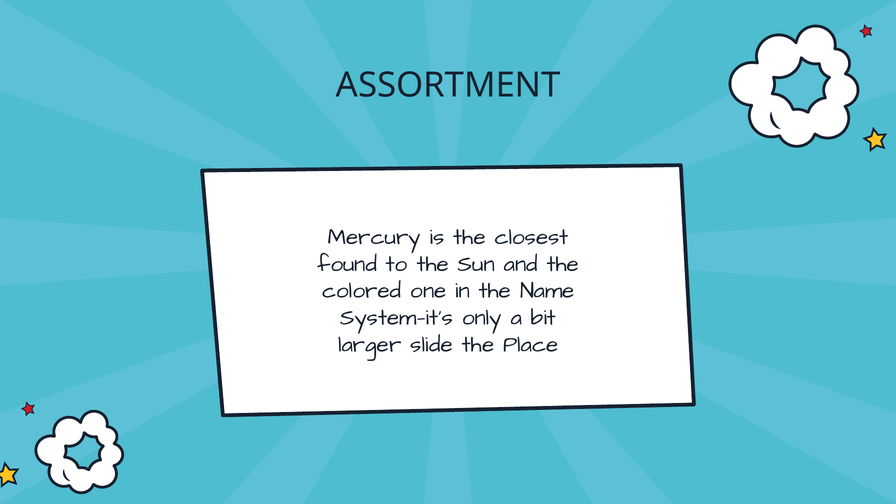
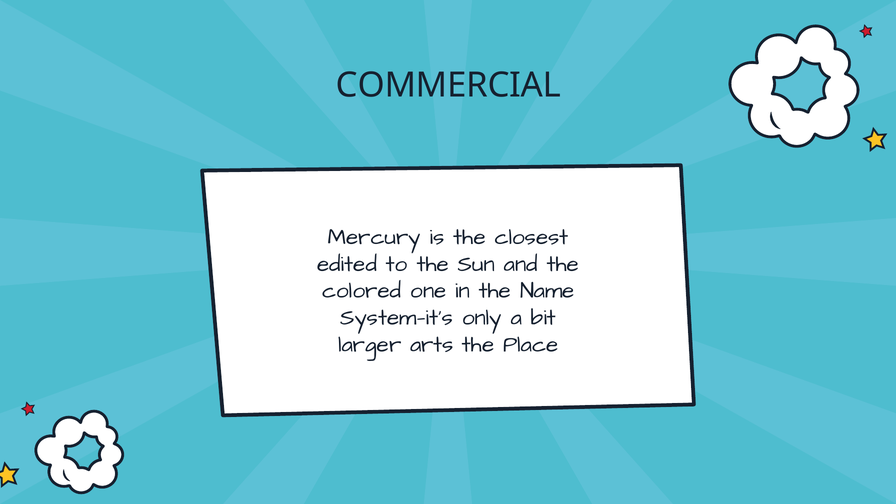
ASSORTMENT: ASSORTMENT -> COMMERCIAL
found: found -> edited
slide: slide -> arts
